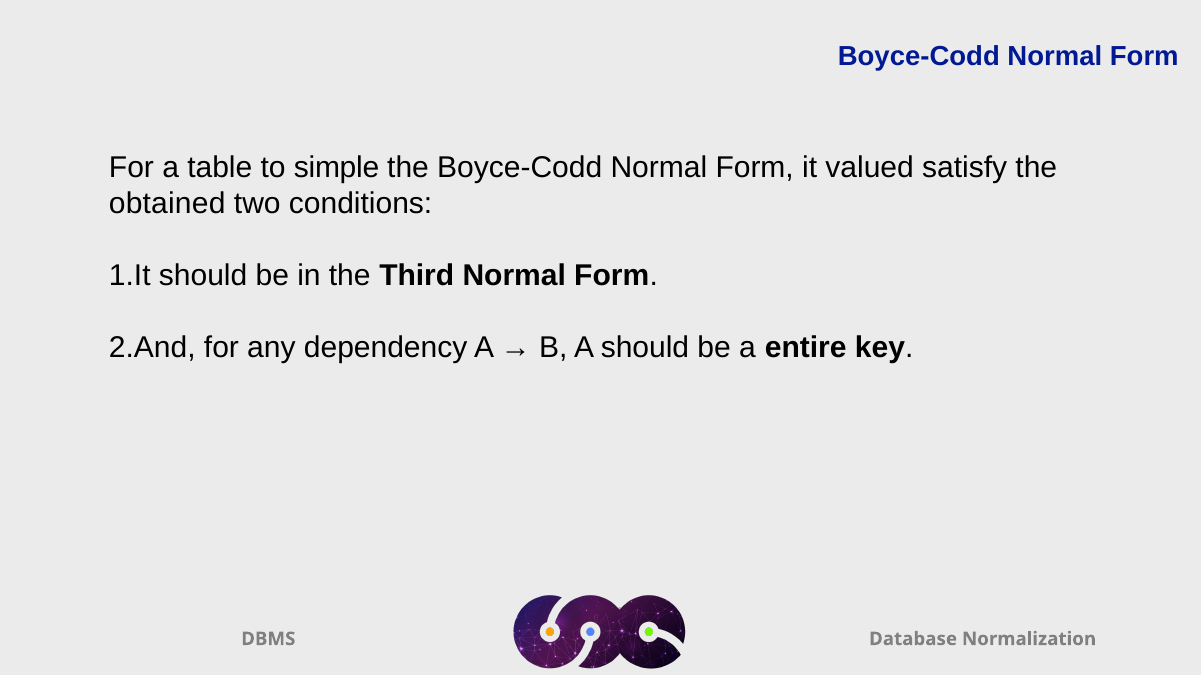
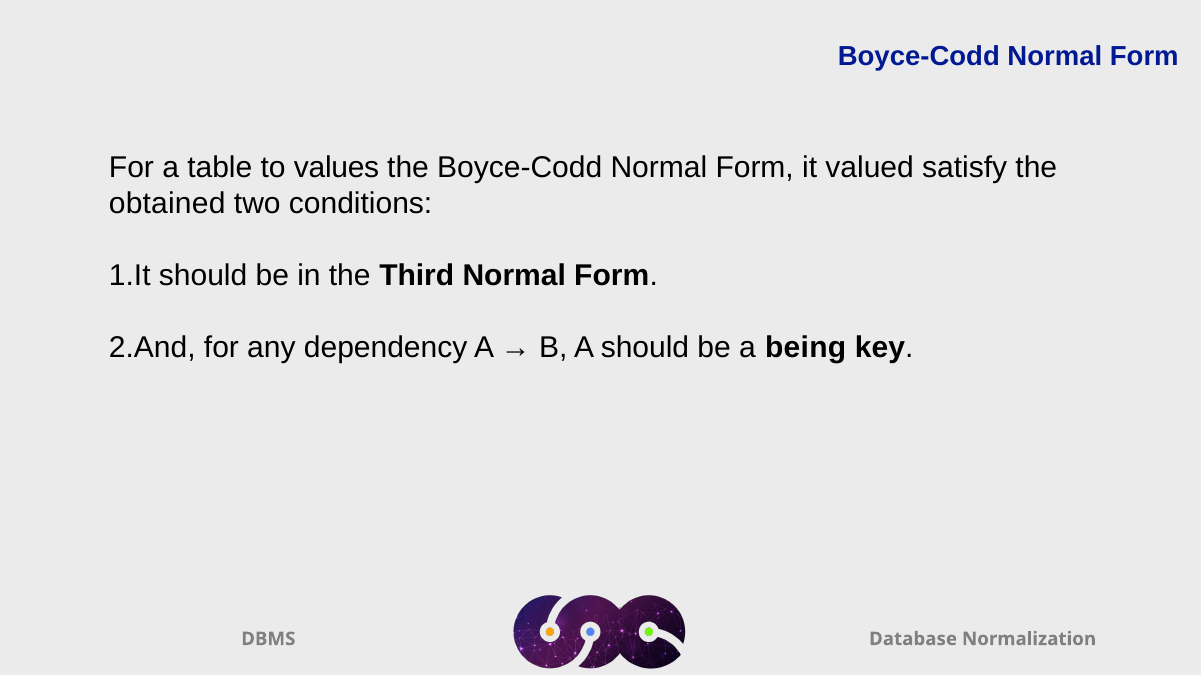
simple: simple -> values
entire: entire -> being
